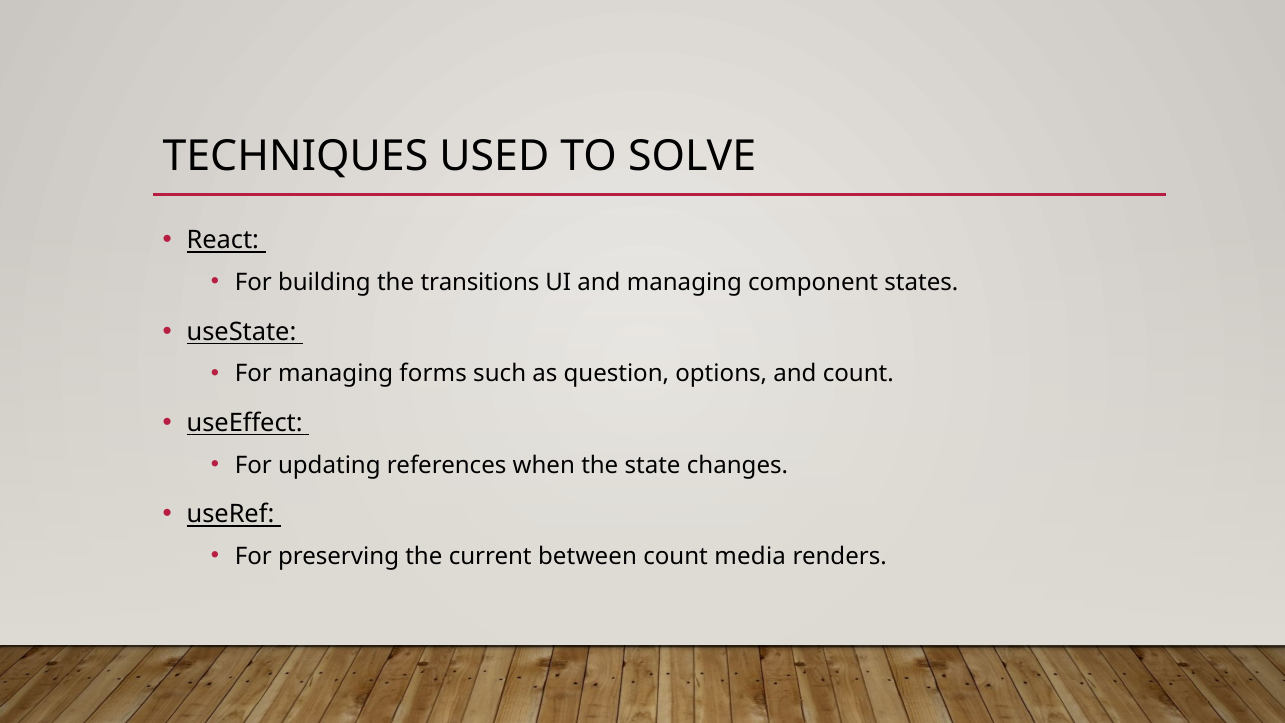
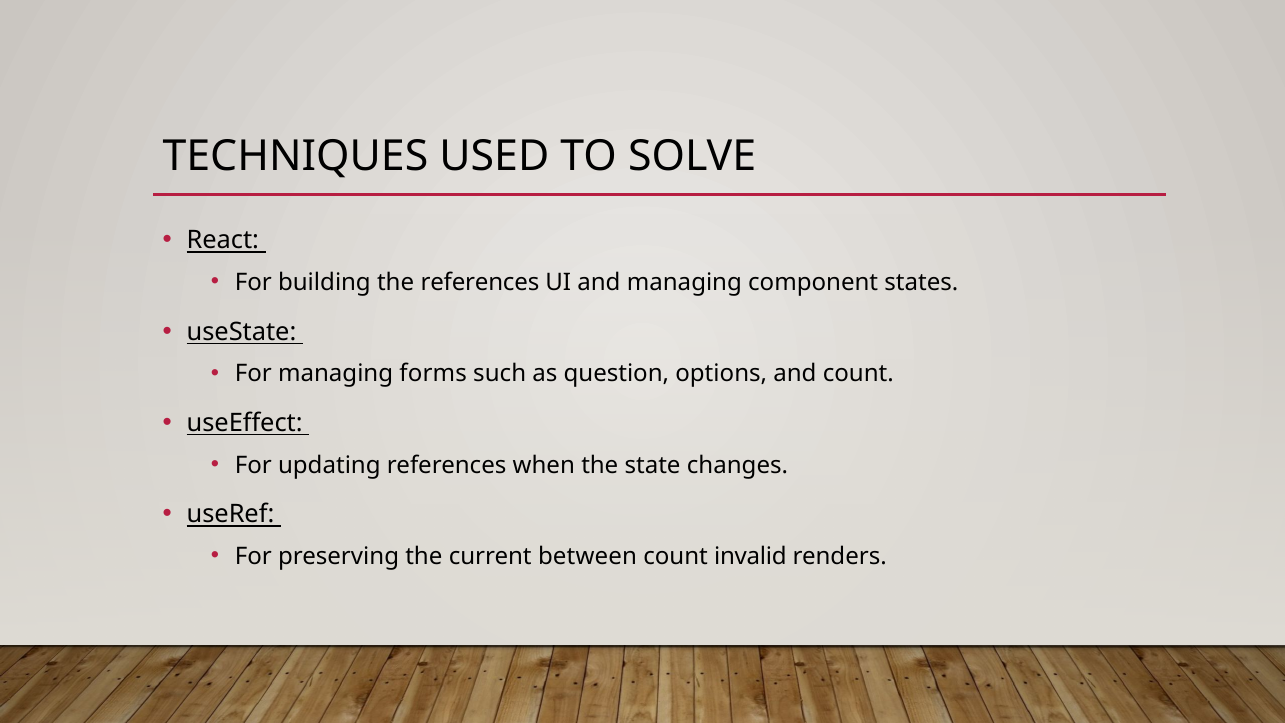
the transitions: transitions -> references
media: media -> invalid
